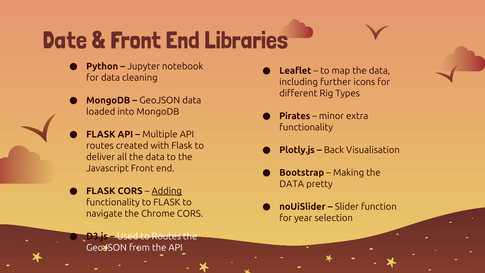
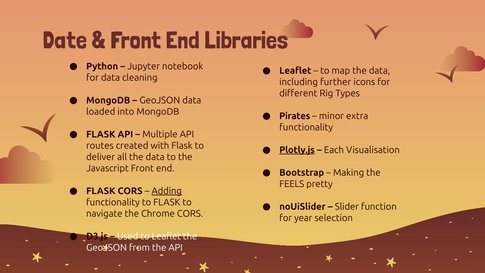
Plotly.js underline: none -> present
Back: Back -> Each
DATA at (292, 184): DATA -> FEELS
to Routes: Routes -> Leaflet
